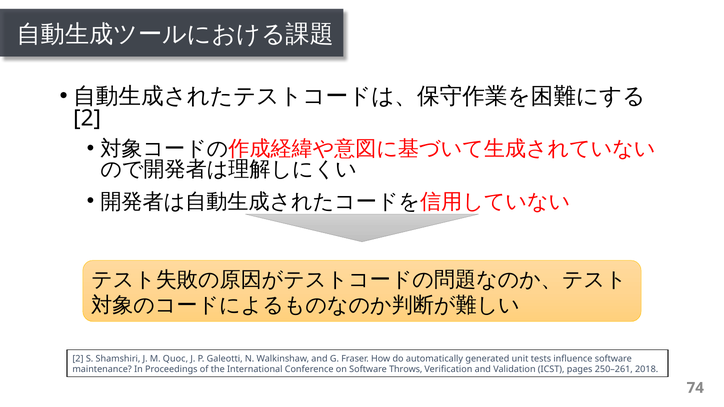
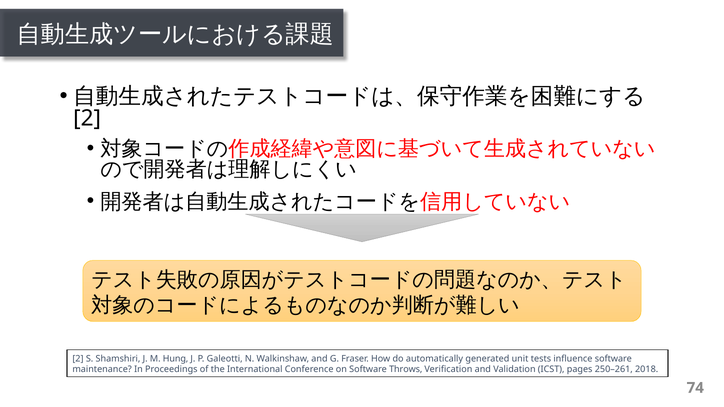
Quoc: Quoc -> Hung
